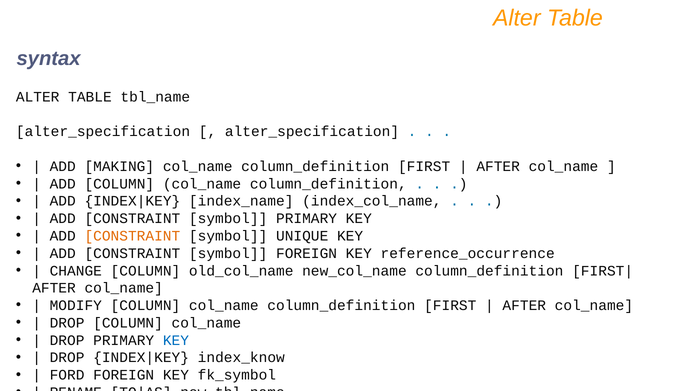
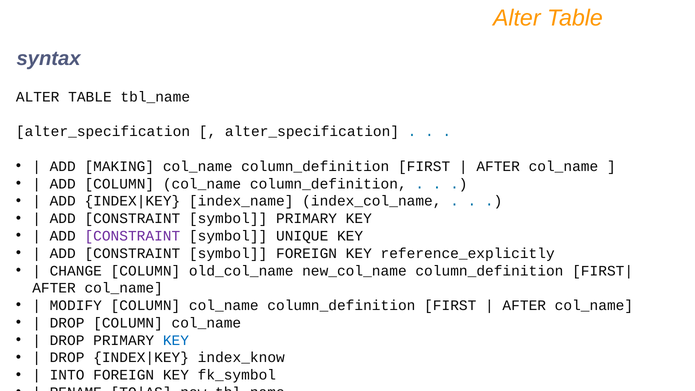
CONSTRAINT at (132, 236) colour: orange -> purple
reference_occurrence: reference_occurrence -> reference_explicitly
FORD: FORD -> INTO
